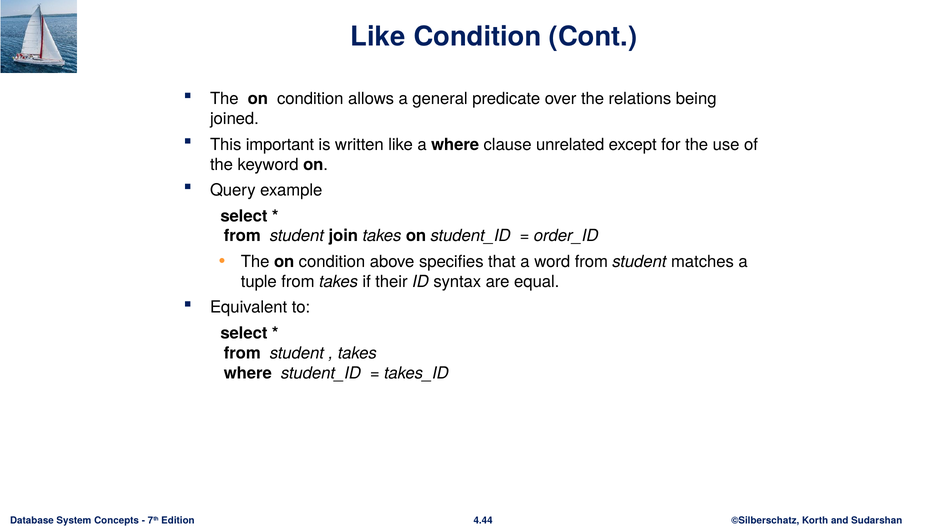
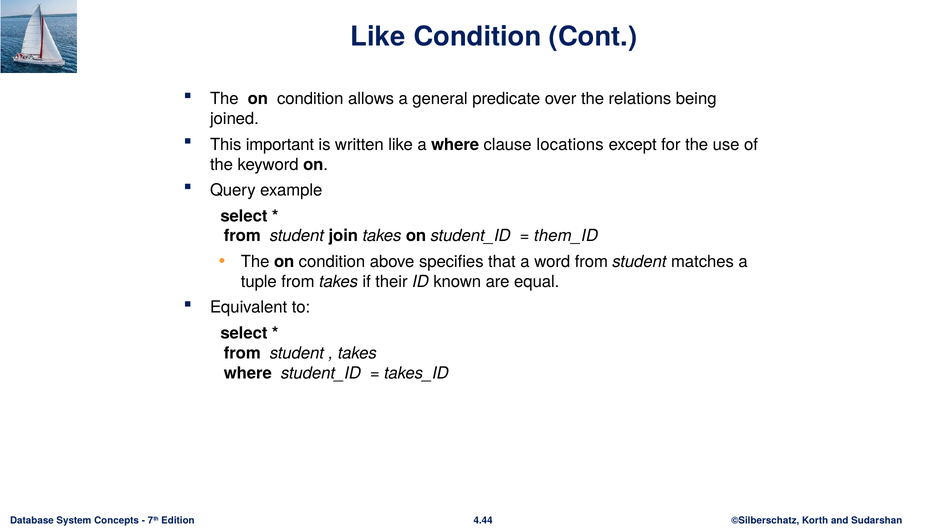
unrelated: unrelated -> locations
order_ID: order_ID -> them_ID
syntax: syntax -> known
